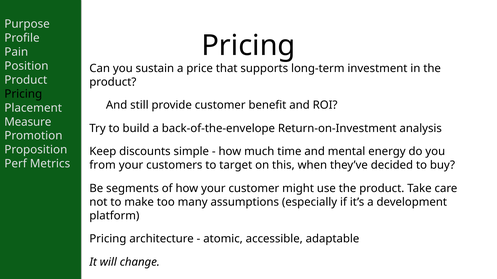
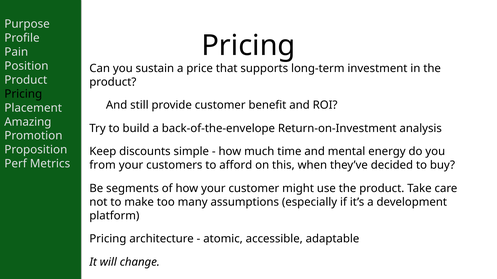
Measure: Measure -> Amazing
target: target -> afford
